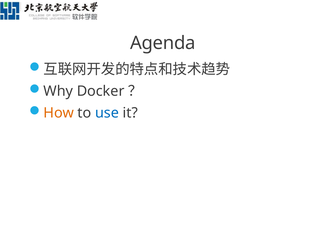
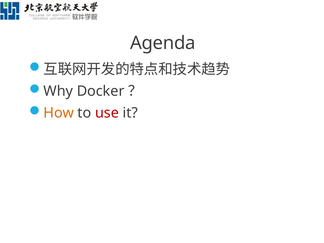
use colour: blue -> red
